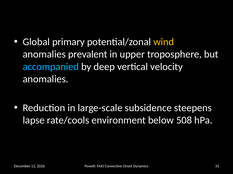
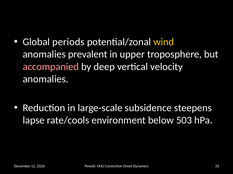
primary: primary -> periods
accompanied colour: light blue -> pink
508: 508 -> 503
